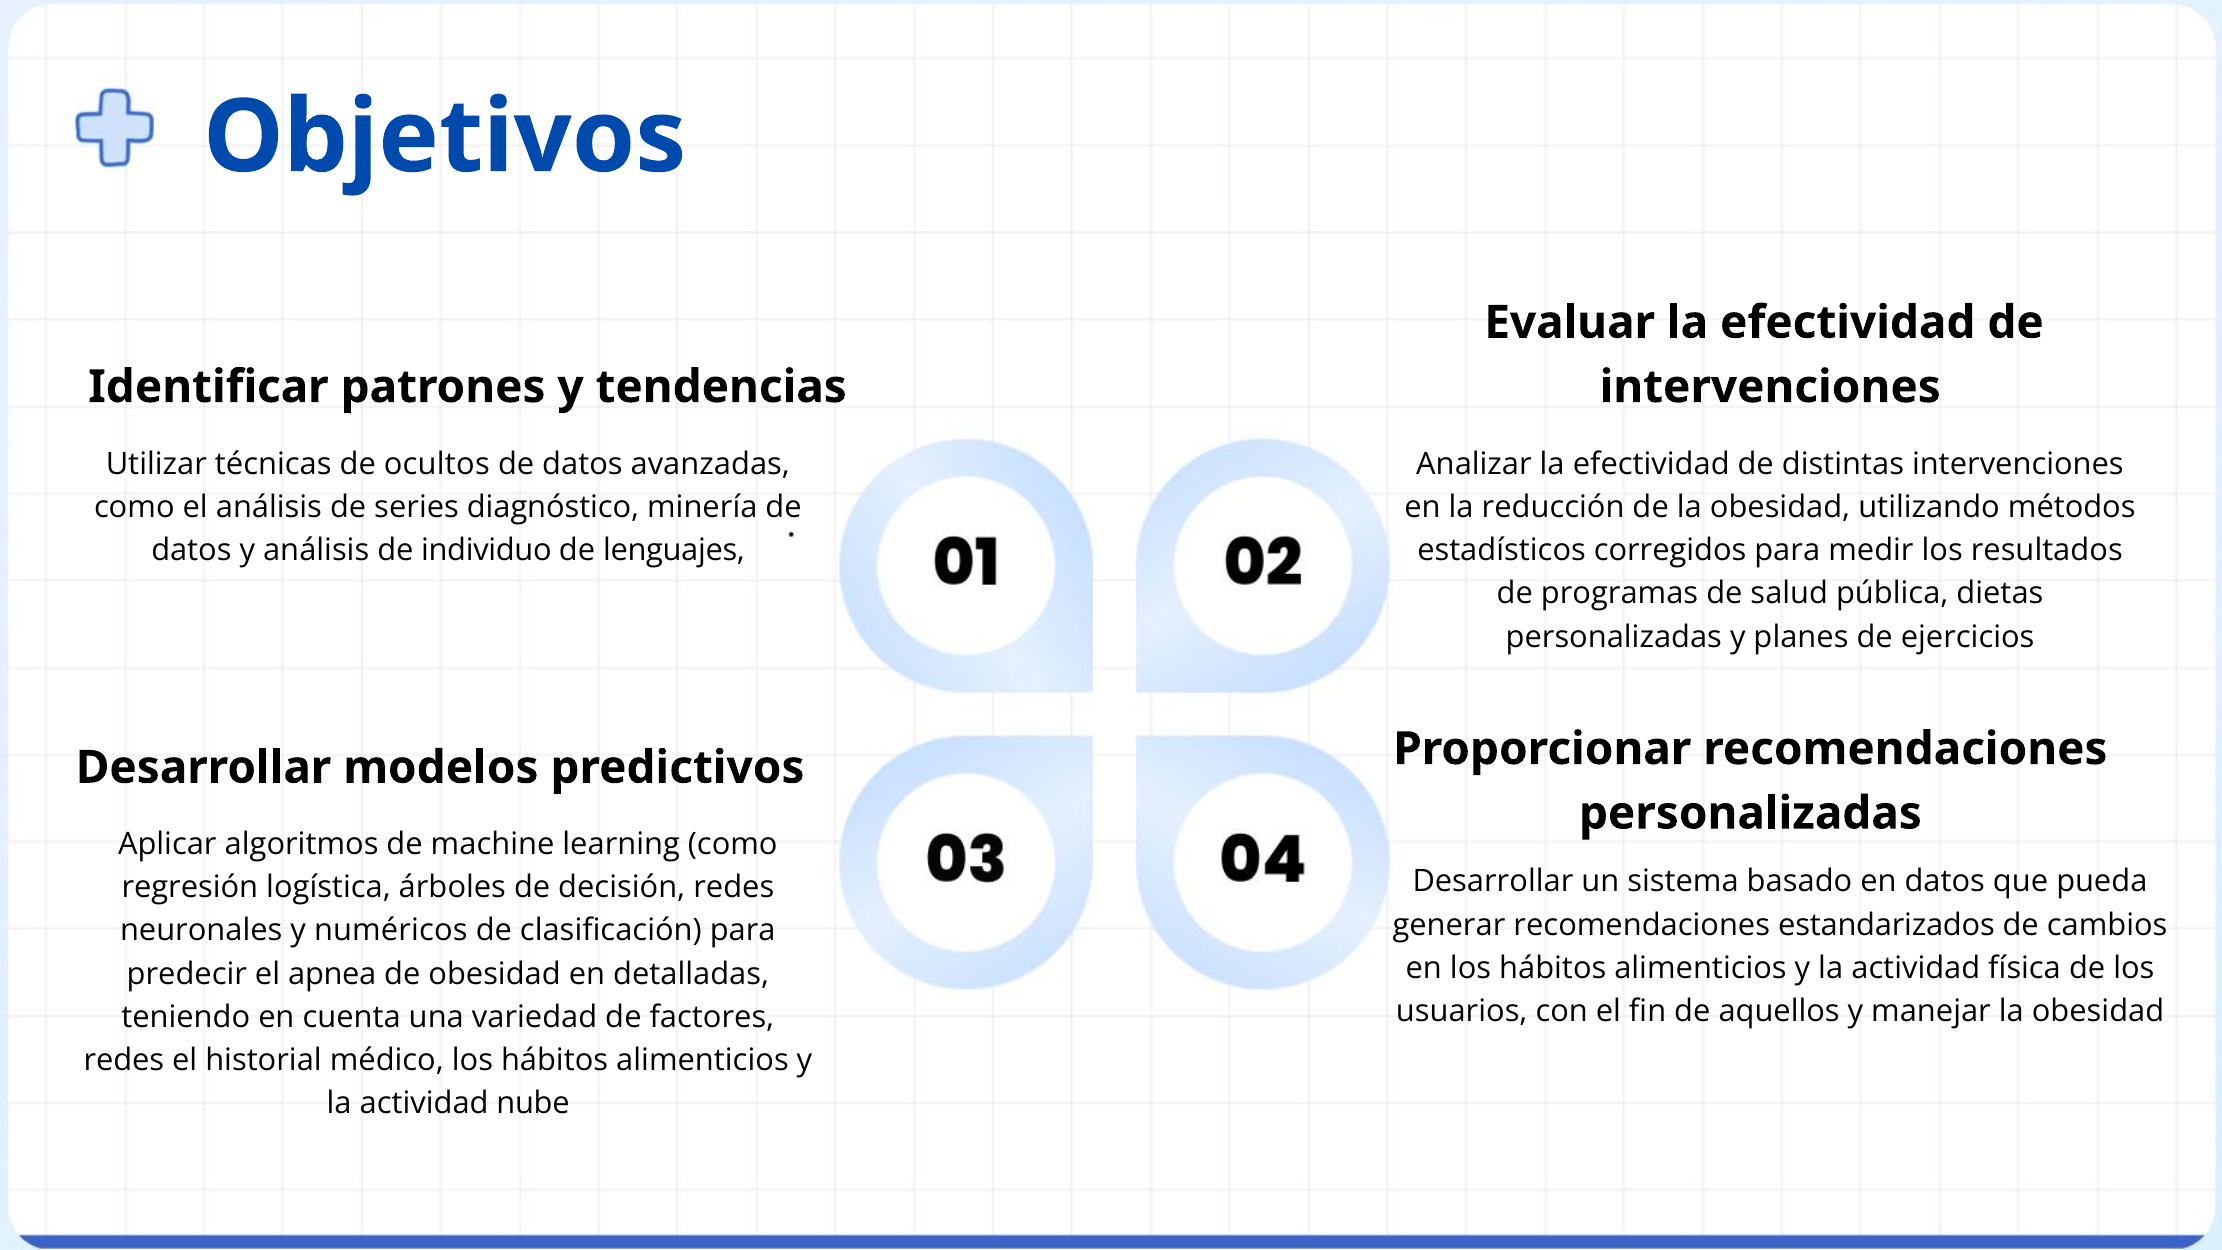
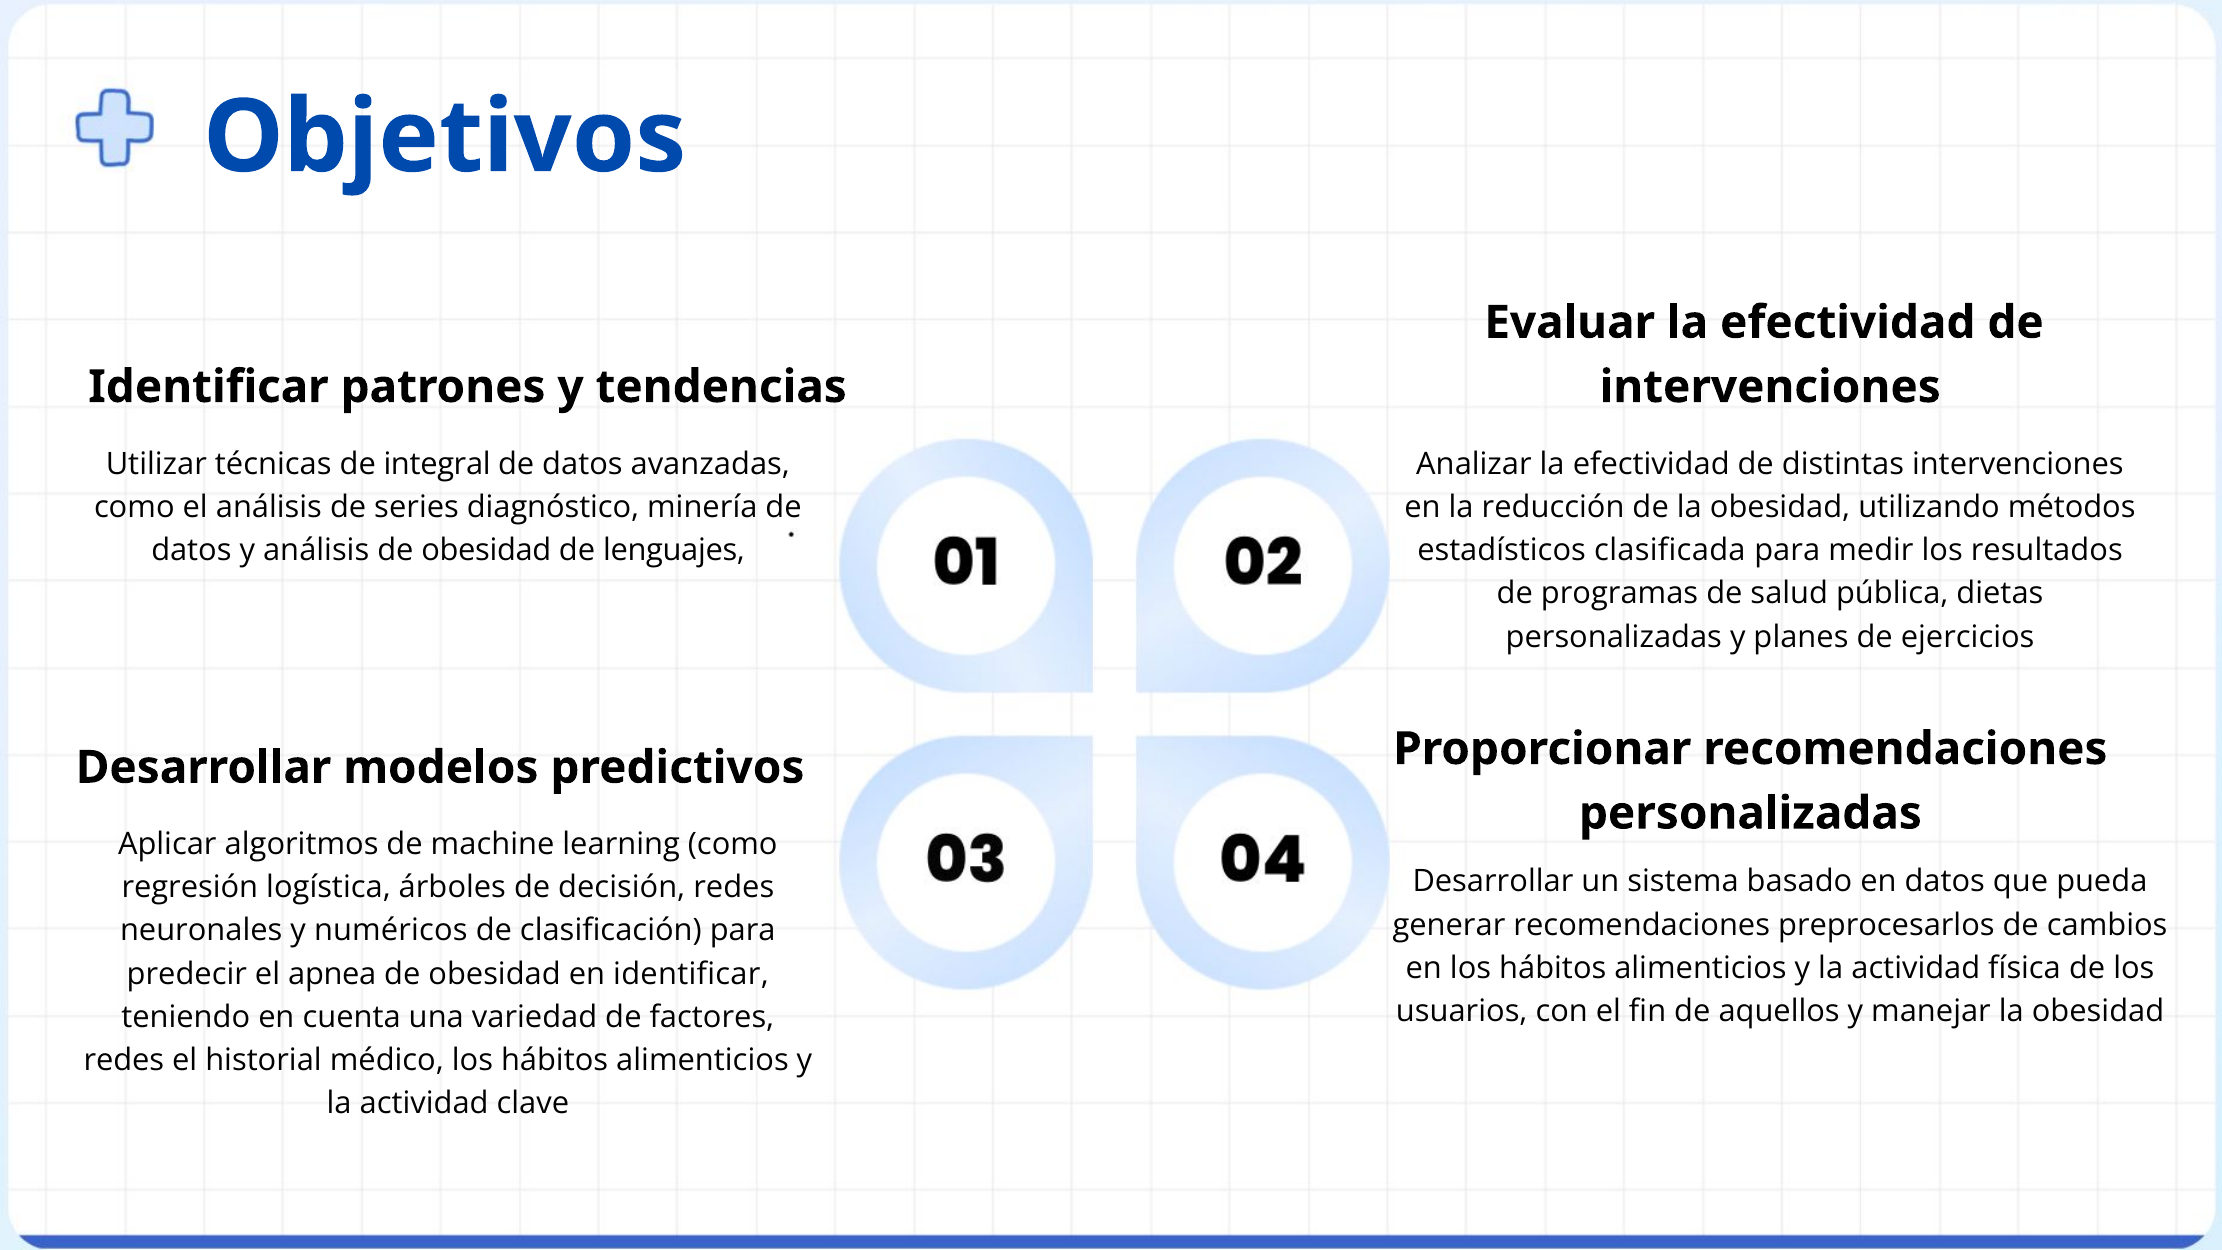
ocultos: ocultos -> integral
análisis de individuo: individuo -> obesidad
corregidos: corregidos -> clasificada
estandarizados: estandarizados -> preprocesarlos
en detalladas: detalladas -> identificar
nube: nube -> clave
